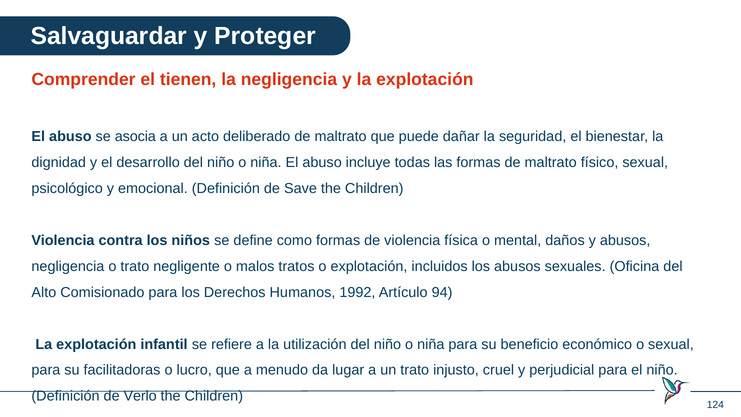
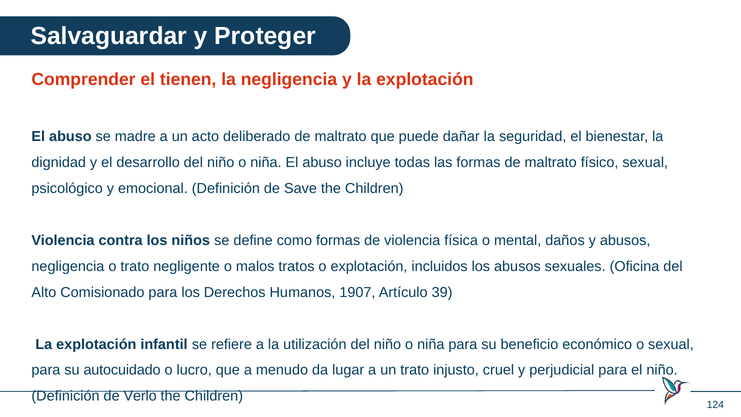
asocia: asocia -> madre
1992: 1992 -> 1907
94: 94 -> 39
facilitadoras: facilitadoras -> autocuidado
